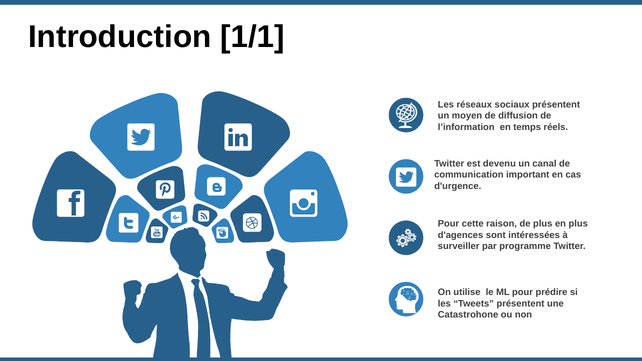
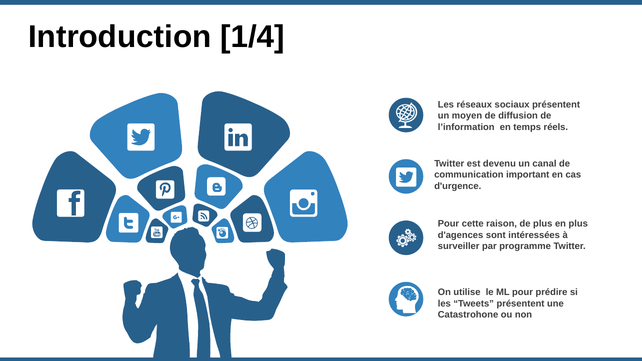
1/1: 1/1 -> 1/4
